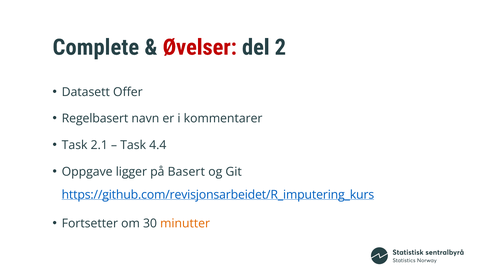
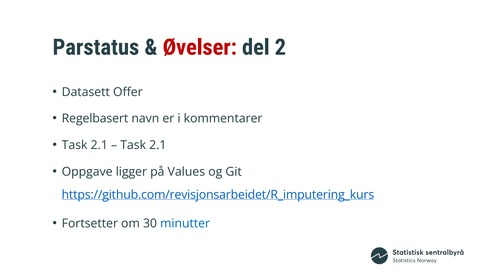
Complete: Complete -> Parstatus
4.4 at (158, 145): 4.4 -> 2.1
Basert: Basert -> Values
minutter colour: orange -> blue
